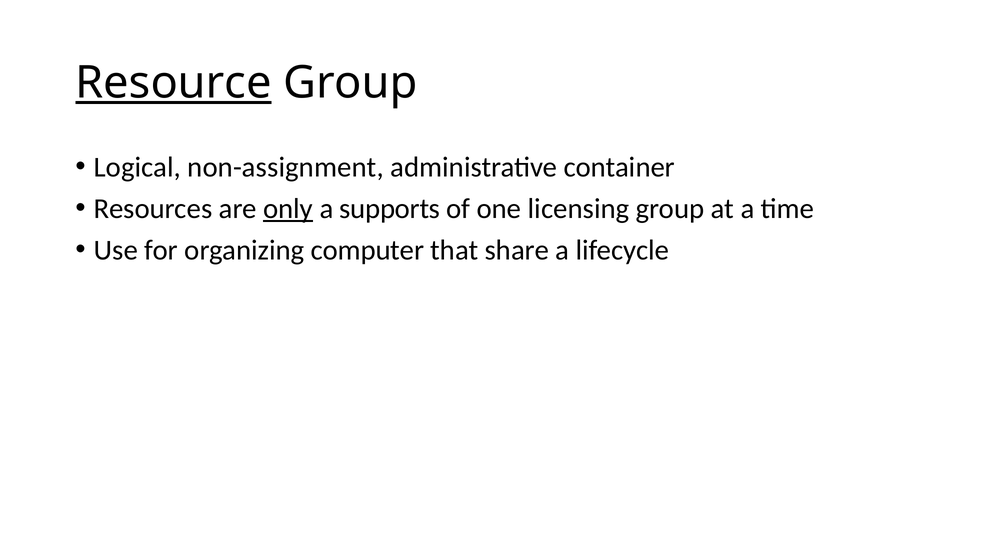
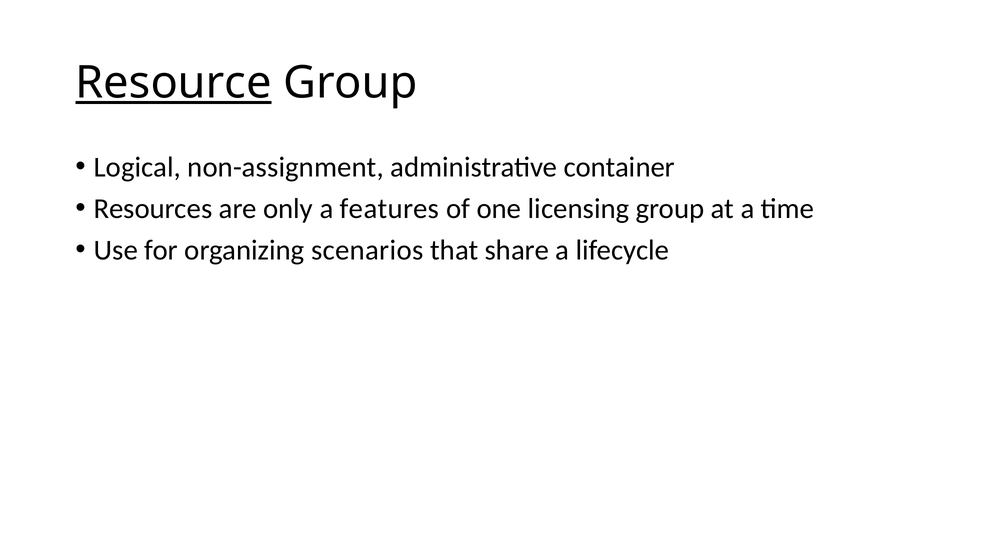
only underline: present -> none
supports: supports -> features
computer: computer -> scenarios
